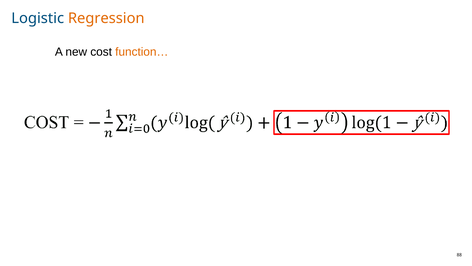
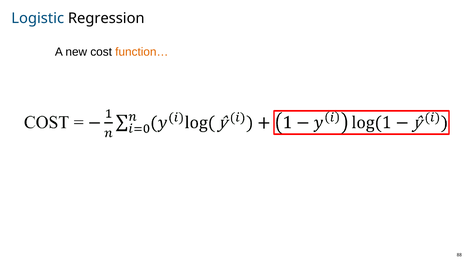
Regression colour: orange -> black
